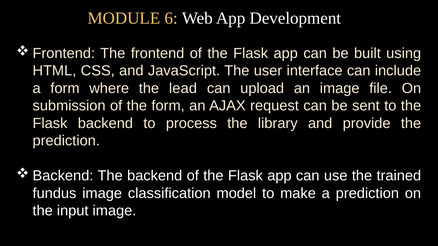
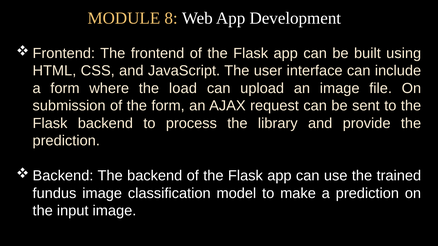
6: 6 -> 8
lead: lead -> load
